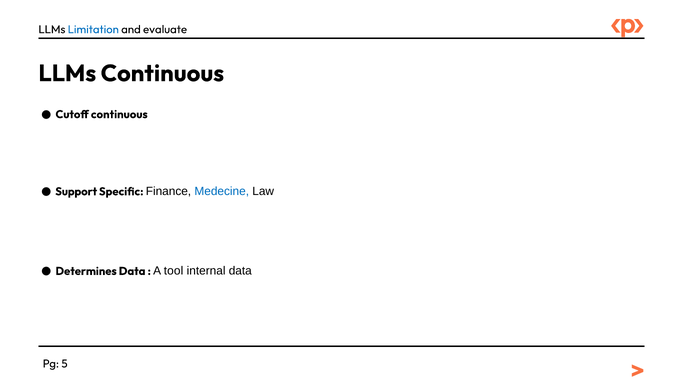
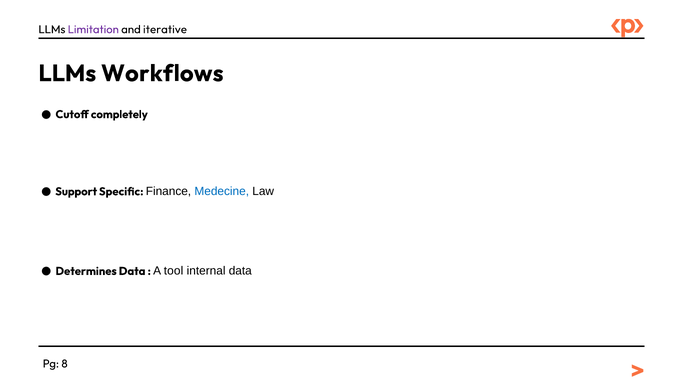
Limitation colour: blue -> purple
evaluate: evaluate -> iterative
LLMs Continuous: Continuous -> Workflows
Cutoff continuous: continuous -> completely
5: 5 -> 8
